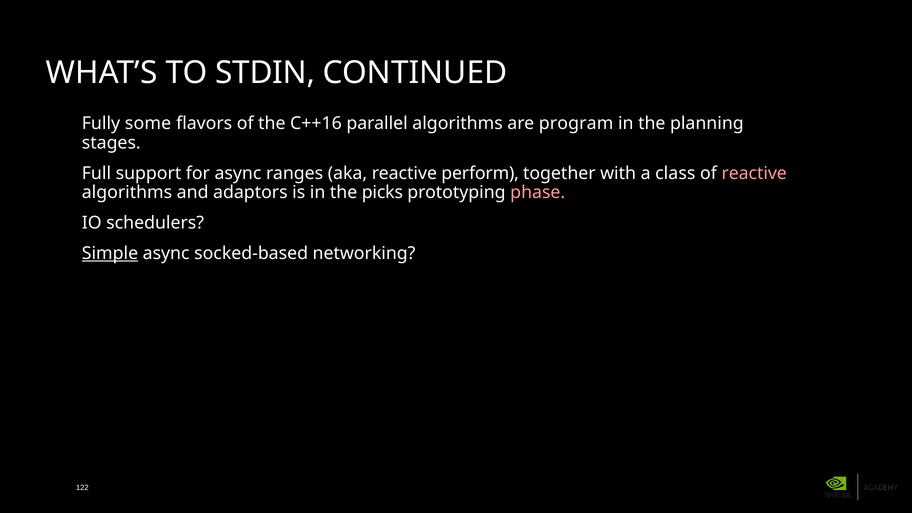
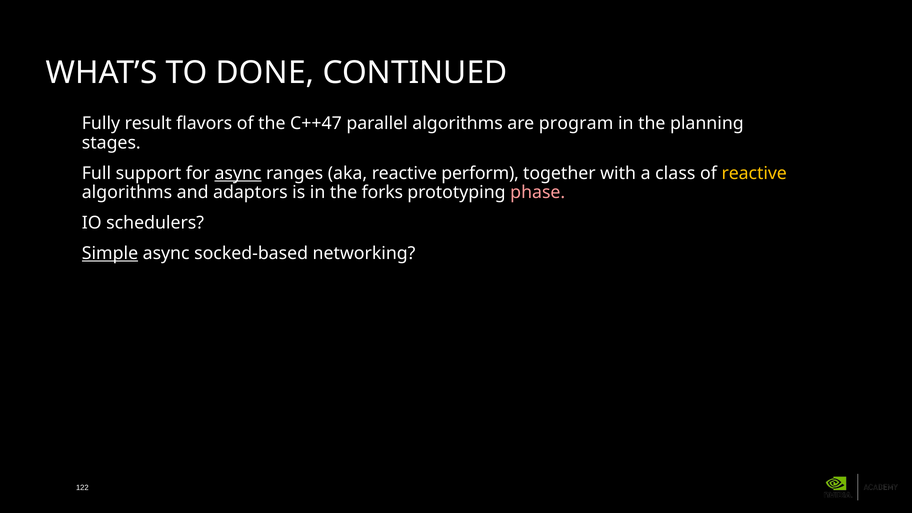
STDIN: STDIN -> DONE
some: some -> result
C++16: C++16 -> C++47
async at (238, 173) underline: none -> present
reactive at (754, 173) colour: pink -> yellow
picks: picks -> forks
